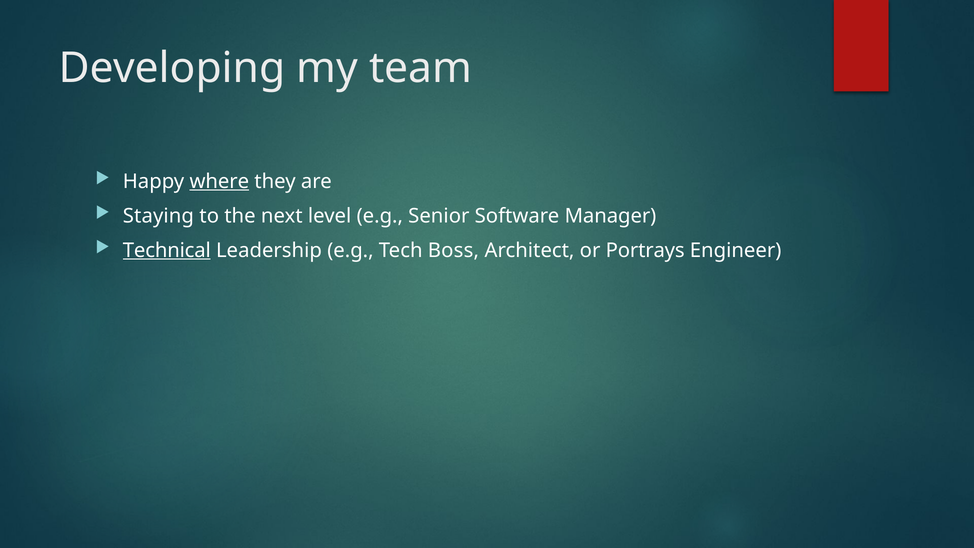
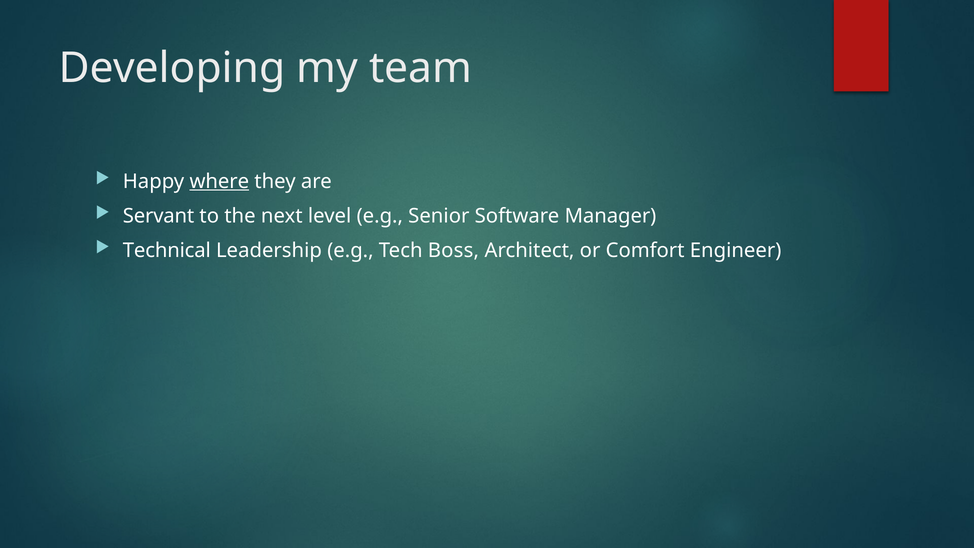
Staying: Staying -> Servant
Technical underline: present -> none
Portrays: Portrays -> Comfort
